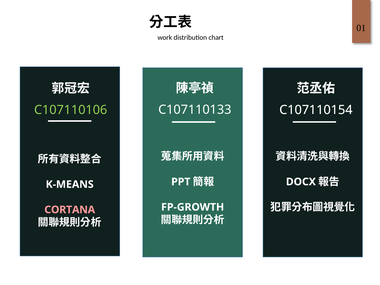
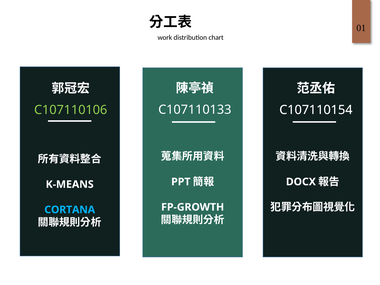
CORTANA colour: pink -> light blue
